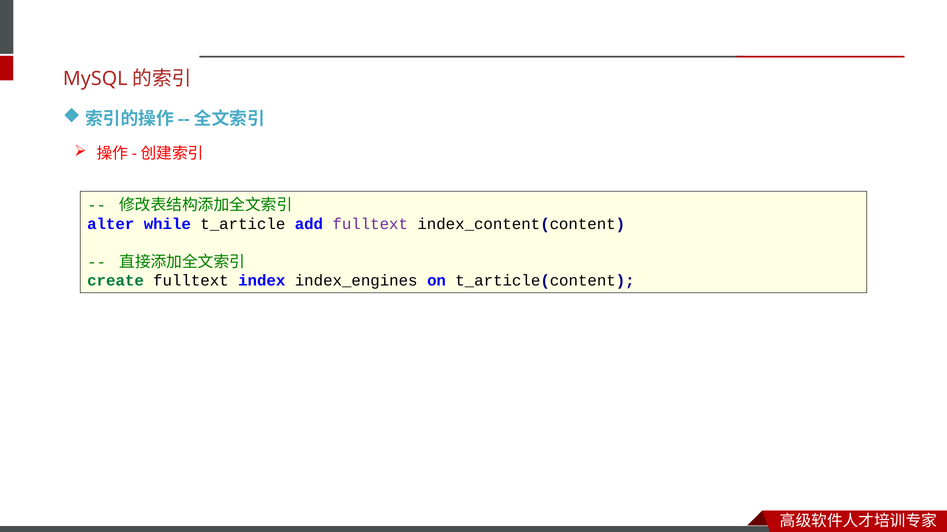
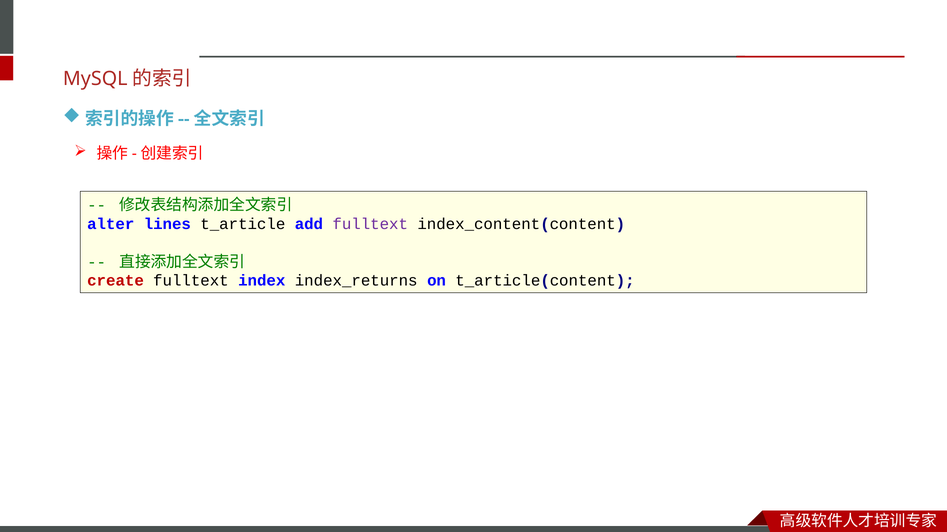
while: while -> lines
create colour: green -> red
index_engines: index_engines -> index_returns
